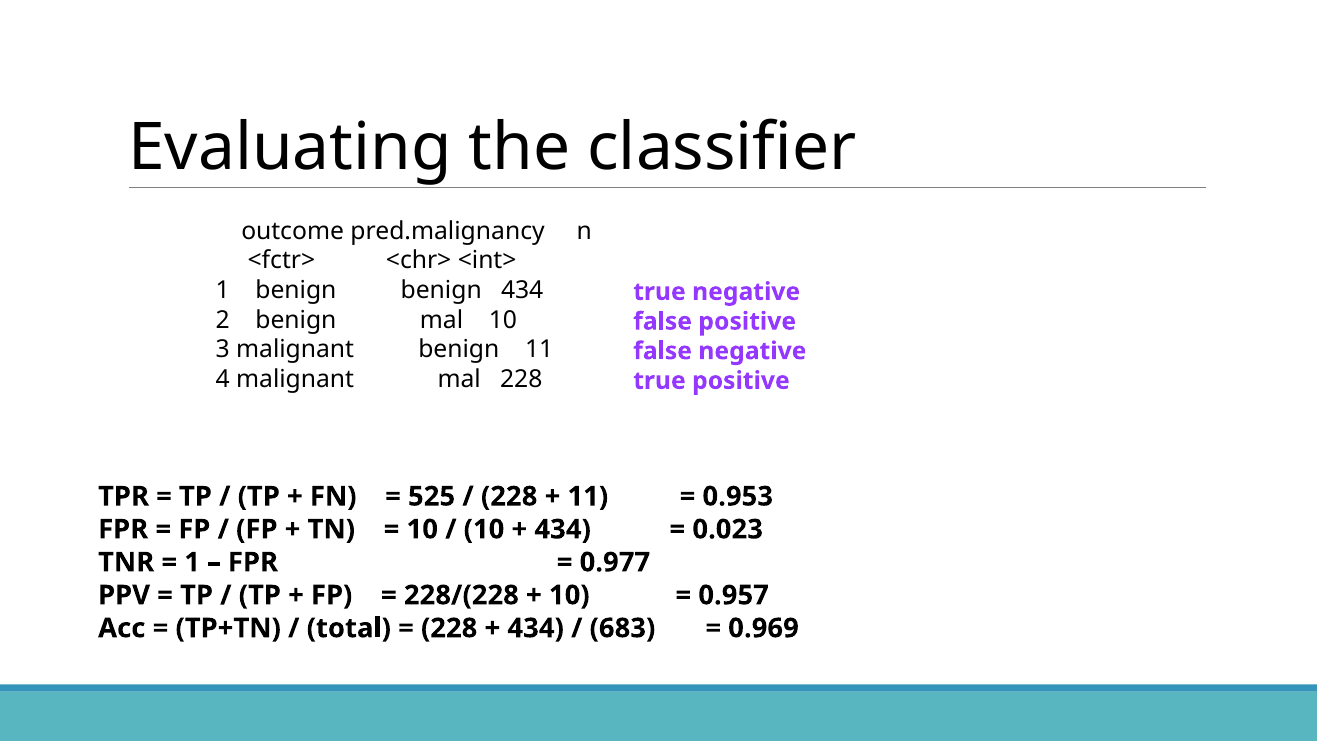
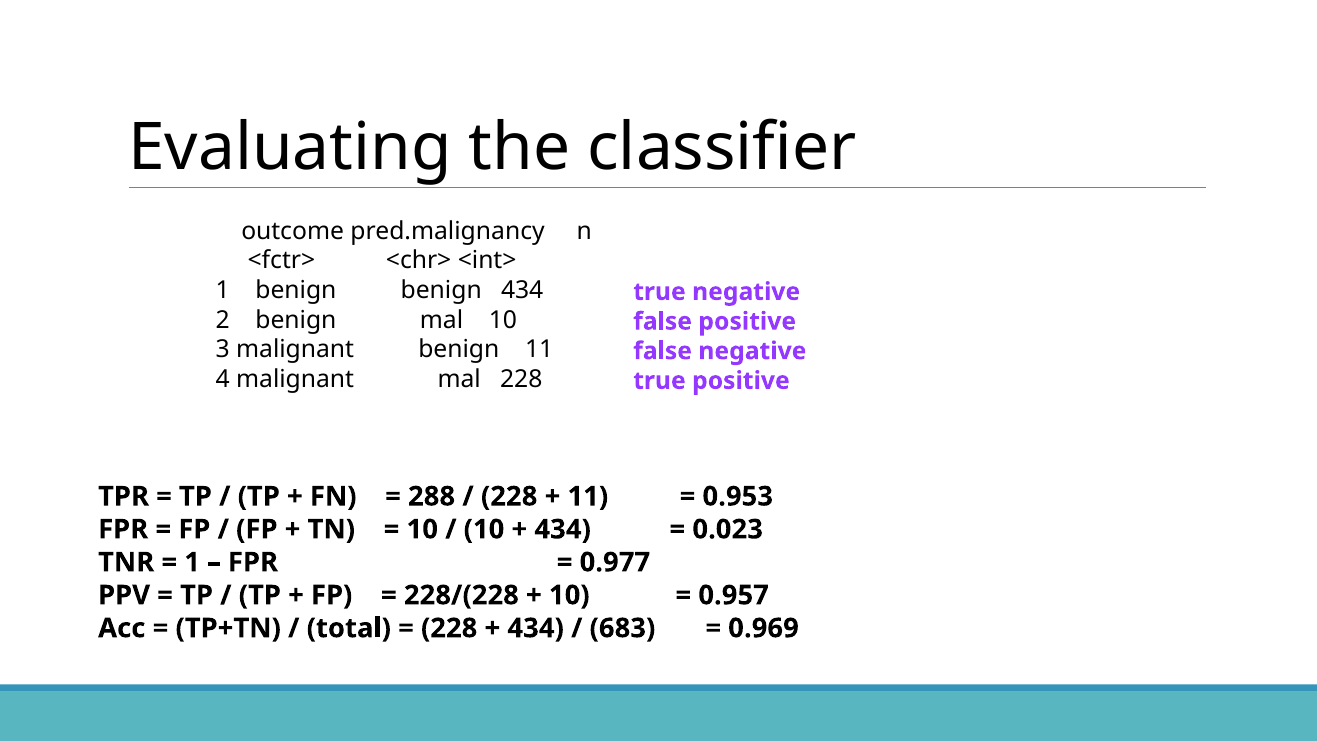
525: 525 -> 288
